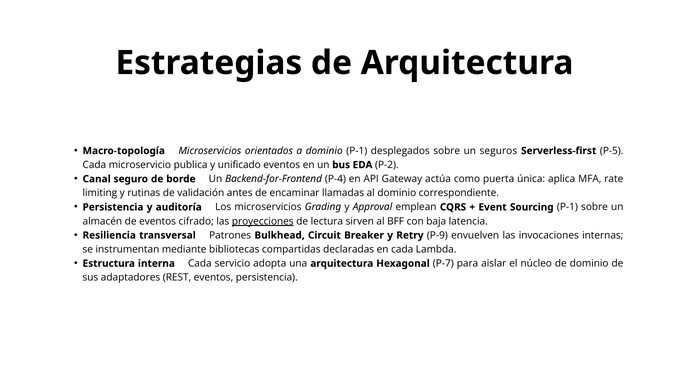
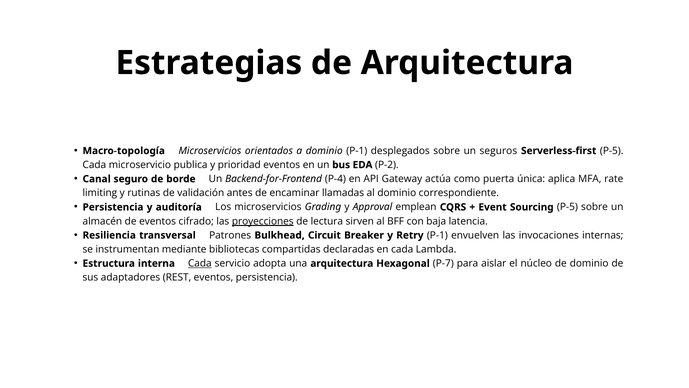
unificado: unificado -> prioridad
Sourcing P-1: P-1 -> P-5
Retry P-9: P-9 -> P-1
Cada at (200, 263) underline: none -> present
